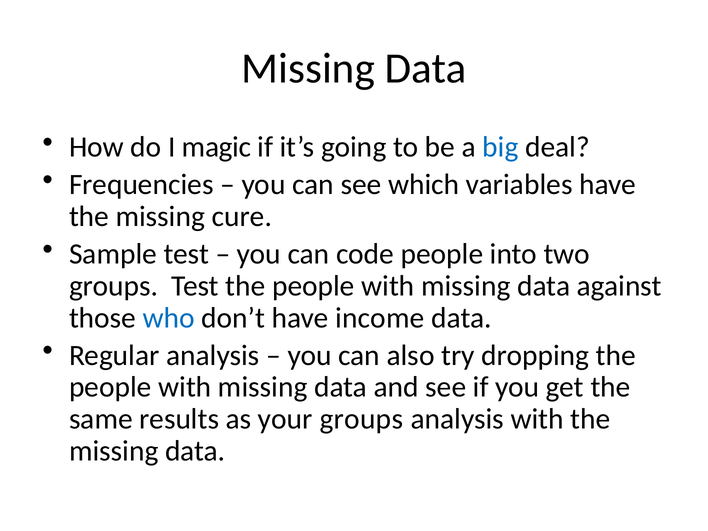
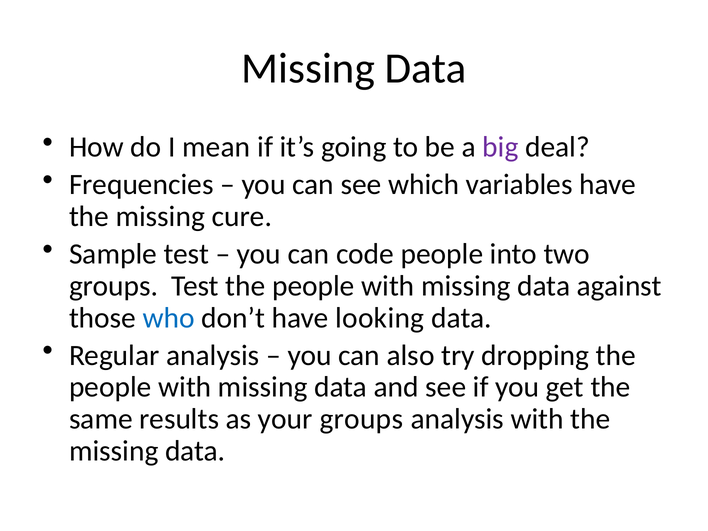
magic: magic -> mean
big colour: blue -> purple
income: income -> looking
